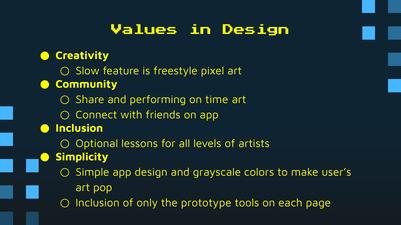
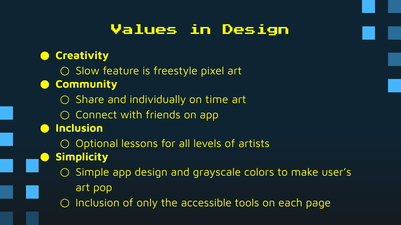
performing: performing -> individually
prototype: prototype -> accessible
